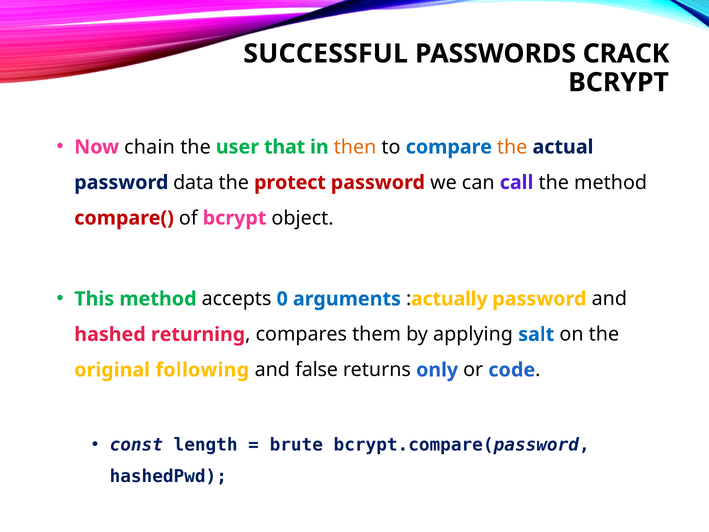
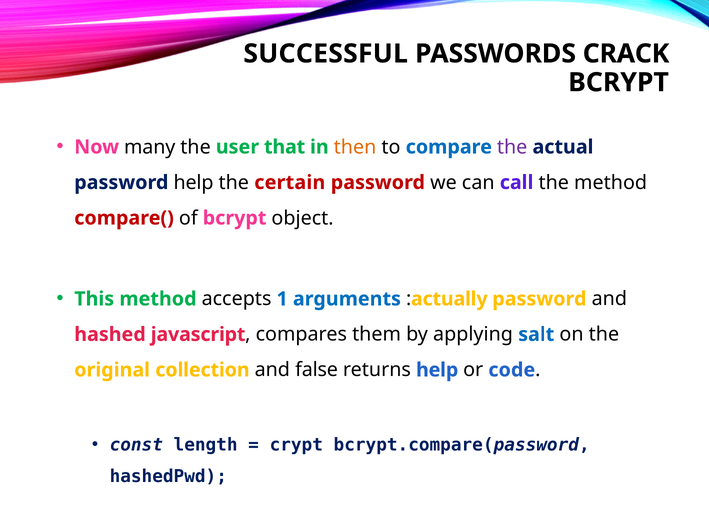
chain: chain -> many
the at (512, 147) colour: orange -> purple
password data: data -> help
protect: protect -> certain
0: 0 -> 1
returning: returning -> javascript
following: following -> collection
returns only: only -> help
brute: brute -> crypt
